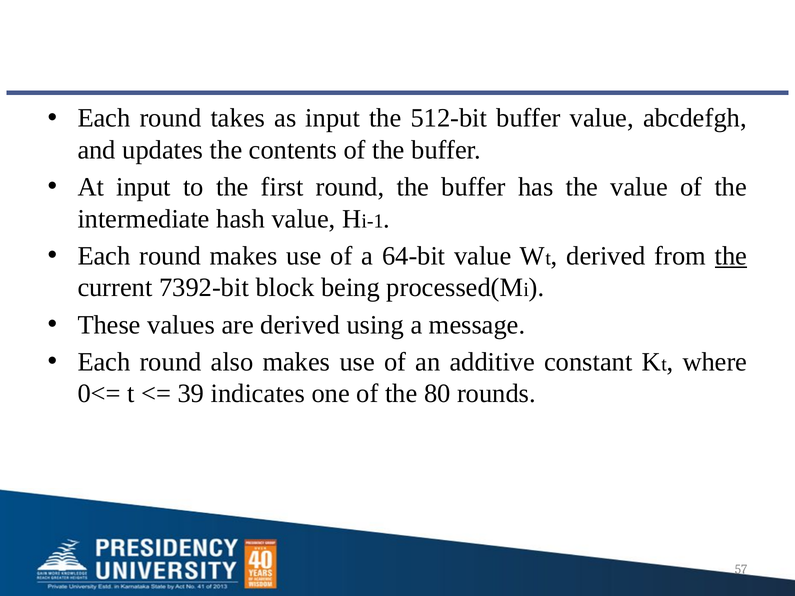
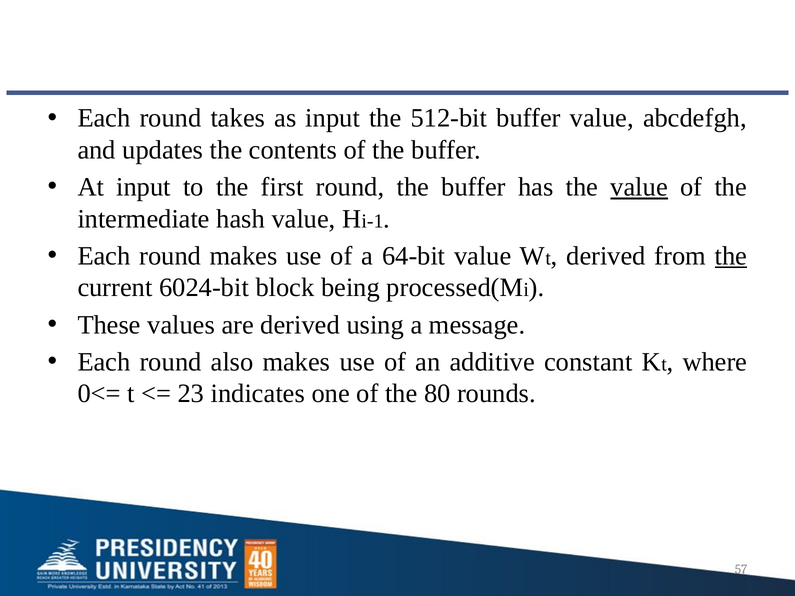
value at (639, 187) underline: none -> present
7392-bit: 7392-bit -> 6024-bit
39: 39 -> 23
